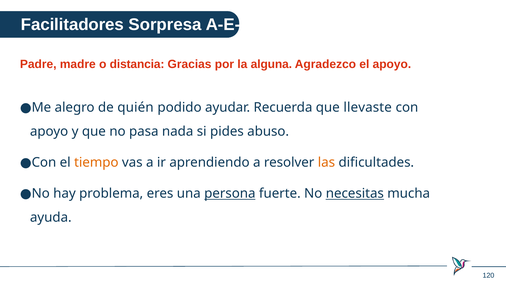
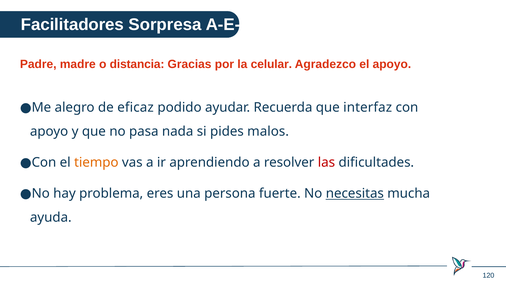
alguna: alguna -> celular
quién: quién -> eficaz
llevaste: llevaste -> interfaz
abuso: abuso -> malos
las colour: orange -> red
persona underline: present -> none
